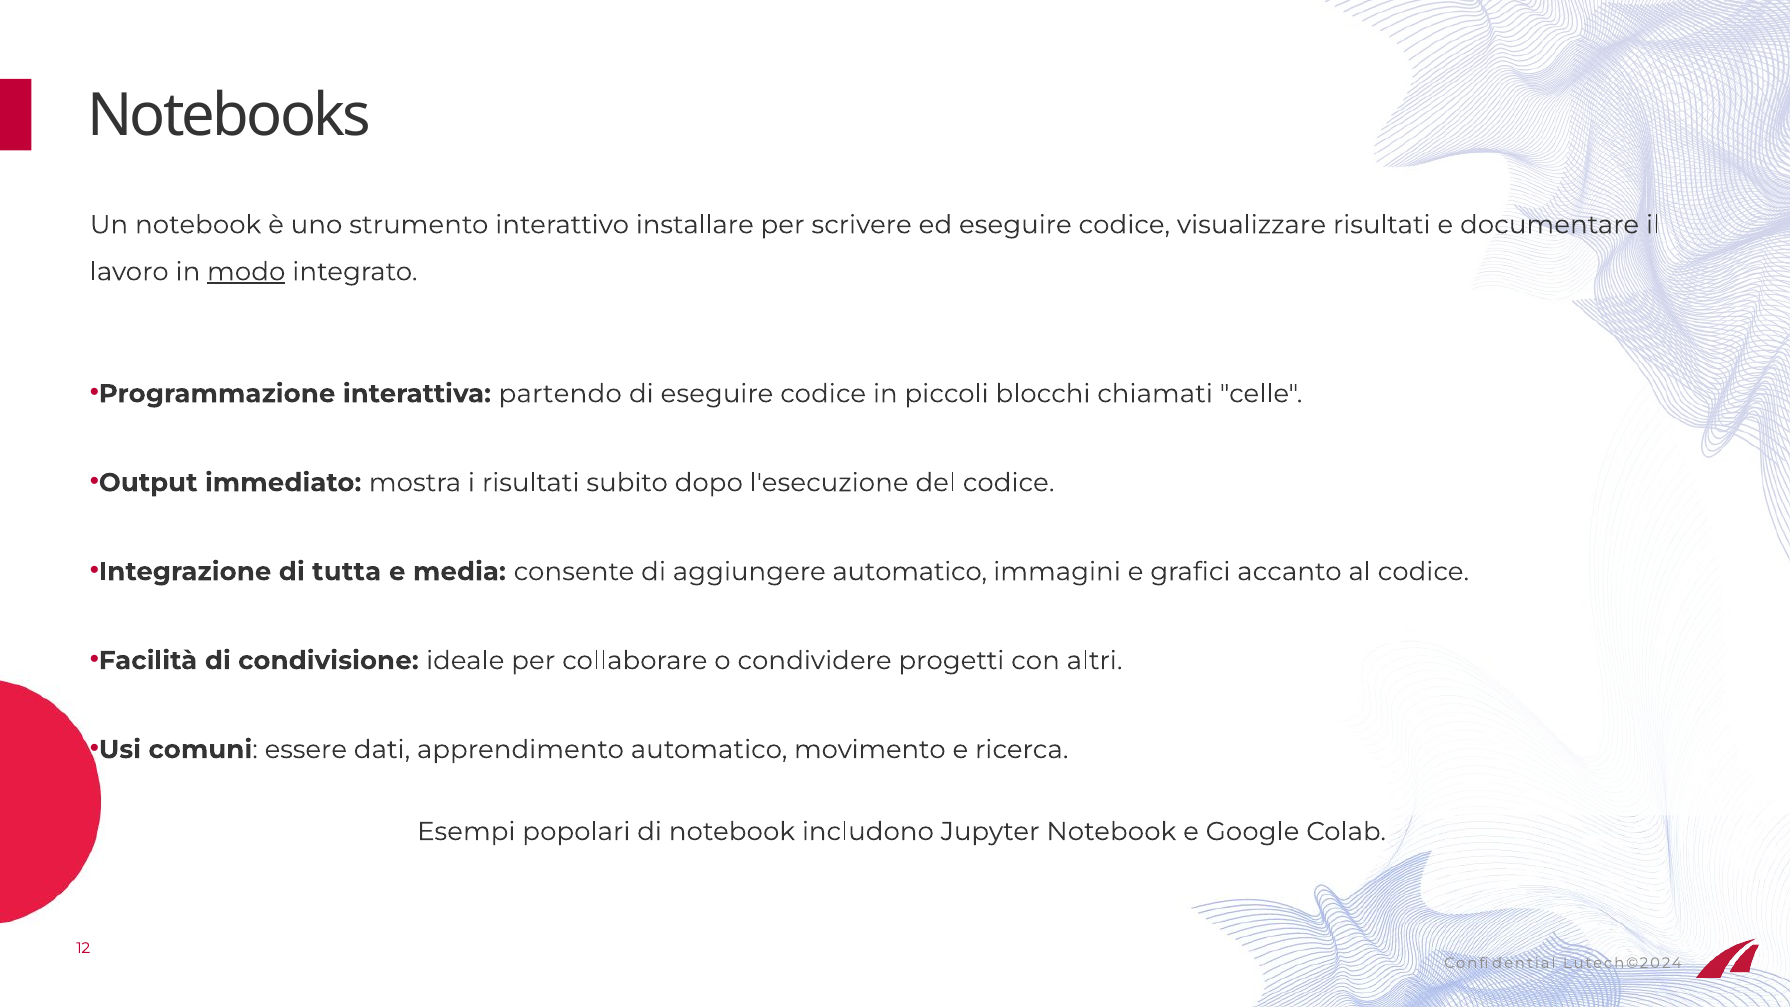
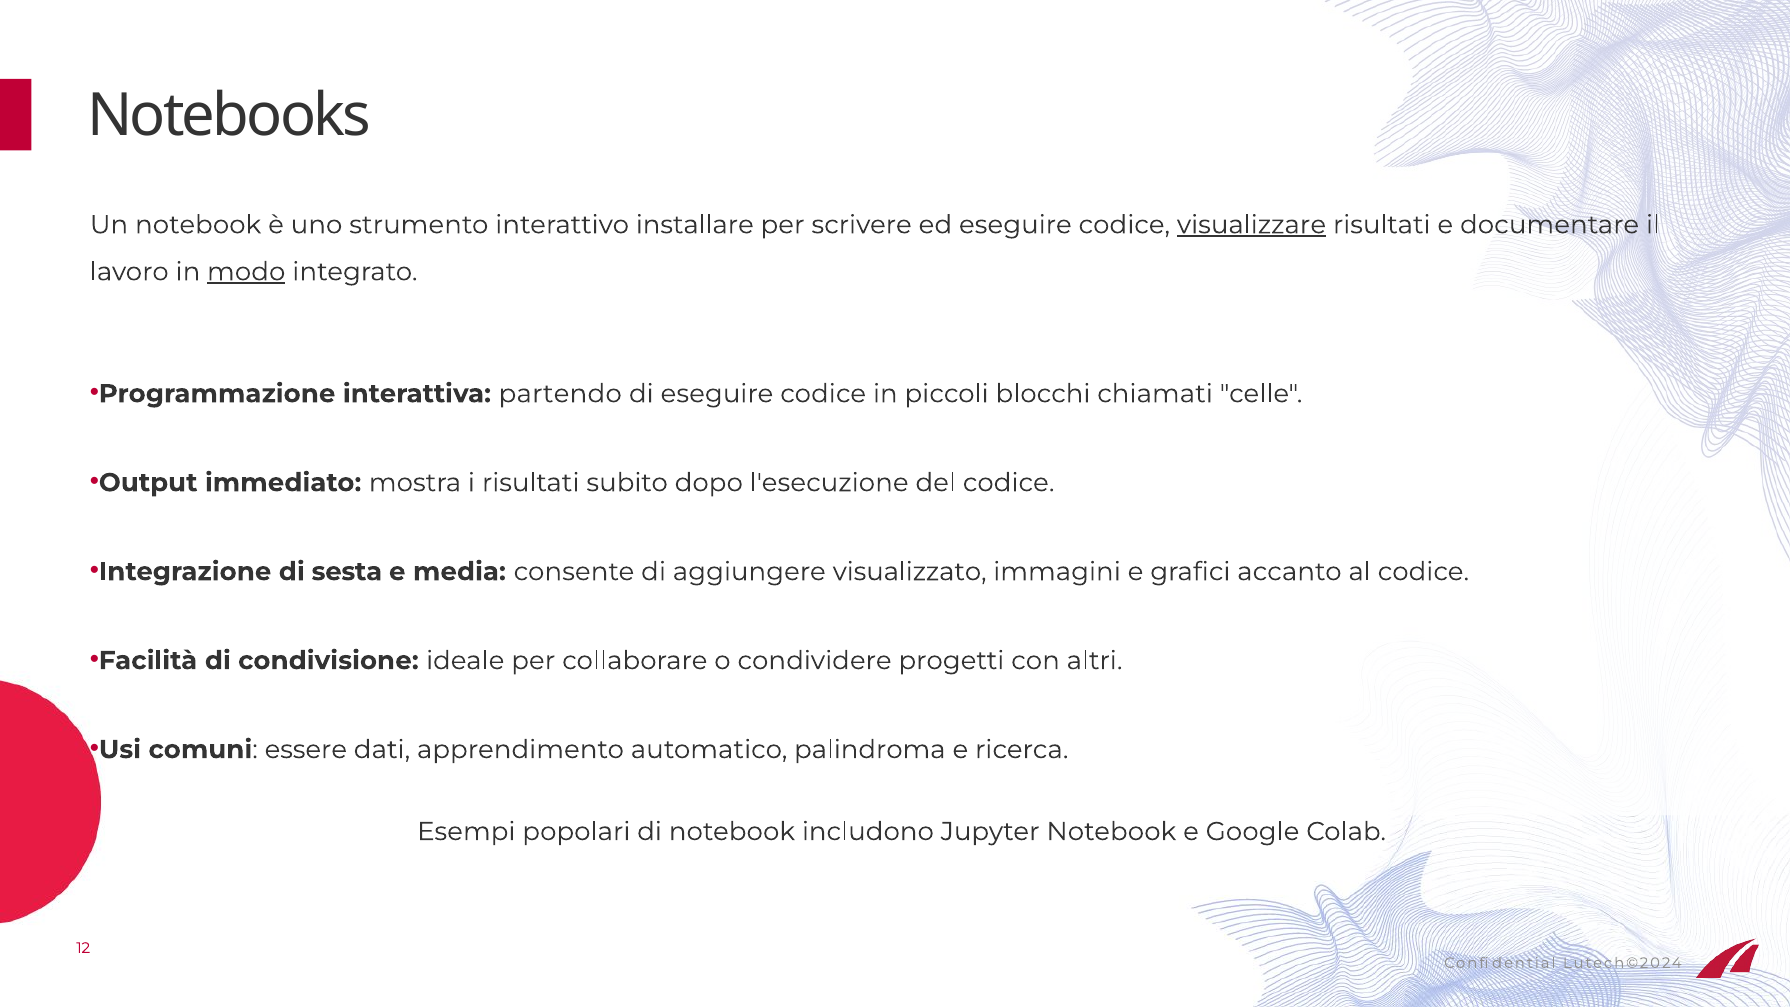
visualizzare underline: none -> present
tutta: tutta -> sesta
aggiungere automatico: automatico -> visualizzato
movimento: movimento -> palindroma
